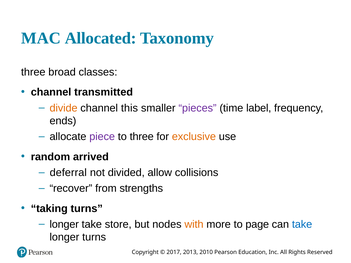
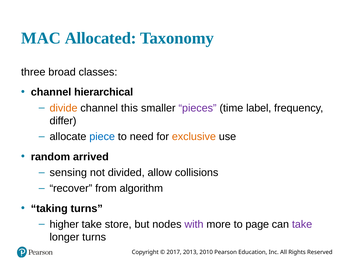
transmitted: transmitted -> hierarchical
ends: ends -> differ
piece colour: purple -> blue
to three: three -> need
deferral: deferral -> sensing
strengths: strengths -> algorithm
longer at (64, 224): longer -> higher
with colour: orange -> purple
take at (302, 224) colour: blue -> purple
